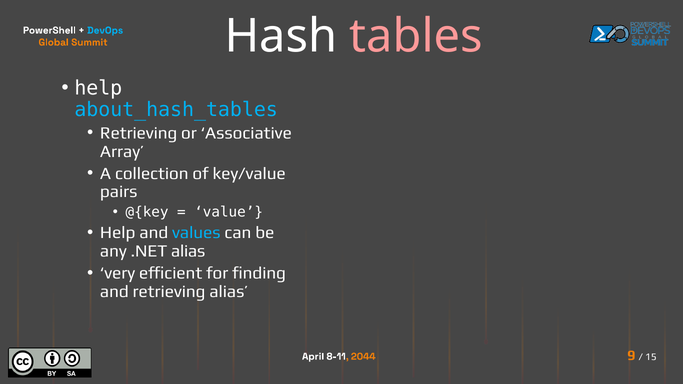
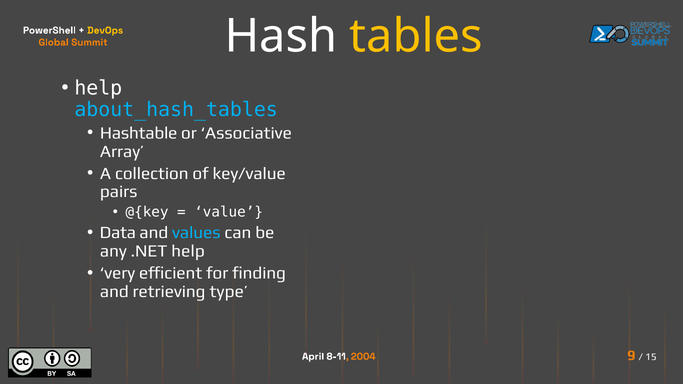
tables colour: pink -> yellow
DevOps colour: light blue -> yellow
Retrieving at (139, 133): Retrieving -> Hashtable
Help at (118, 233): Help -> Data
.NET alias: alias -> help
retrieving alias: alias -> type
2044: 2044 -> 2004
